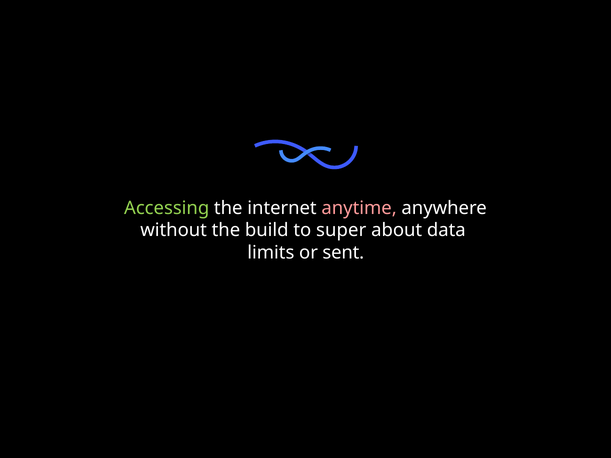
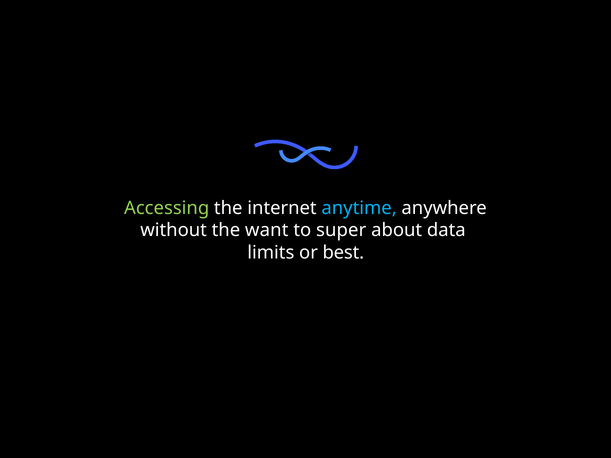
anytime colour: pink -> light blue
build: build -> want
sent: sent -> best
